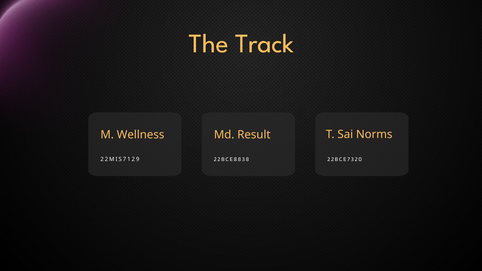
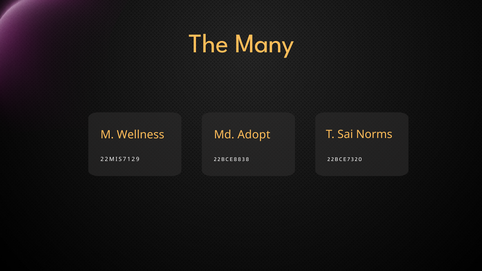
Track: Track -> Many
Result: Result -> Adopt
